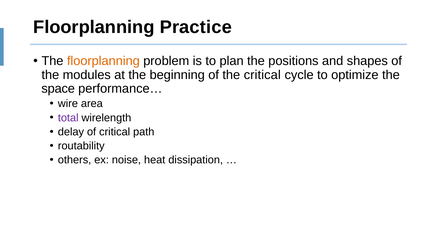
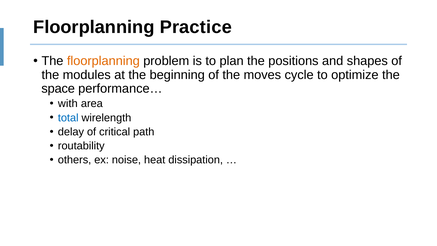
the critical: critical -> moves
wire: wire -> with
total colour: purple -> blue
